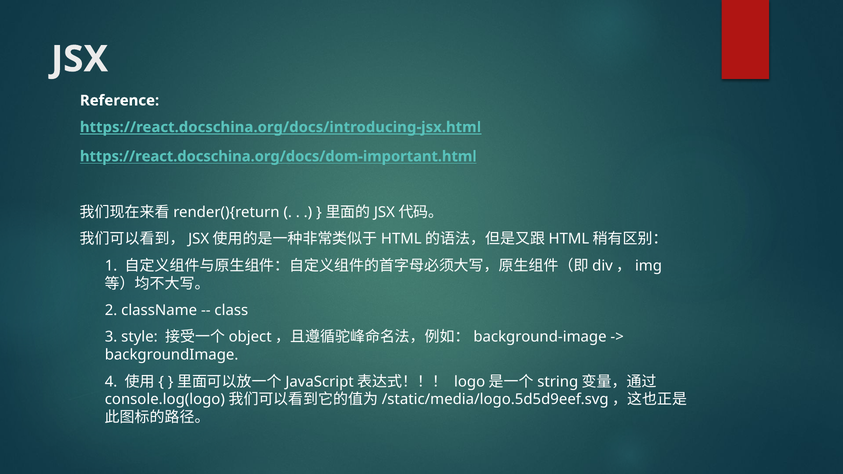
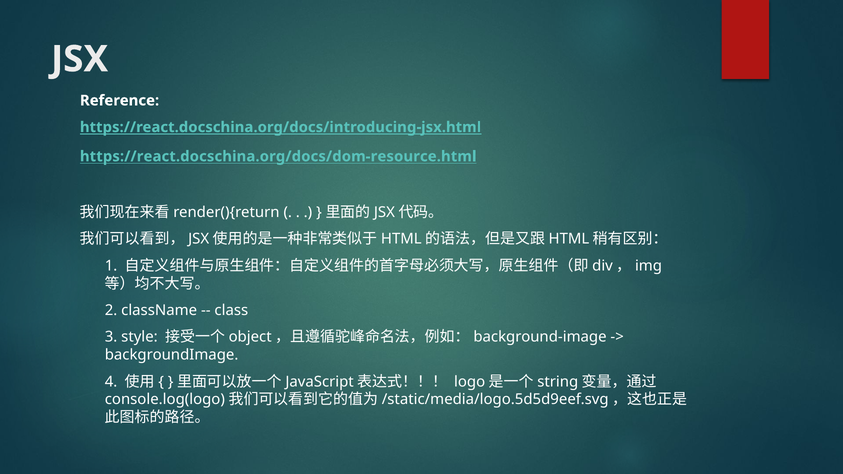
https://react.docschina.org/docs/dom-important.html: https://react.docschina.org/docs/dom-important.html -> https://react.docschina.org/docs/dom-resource.html
